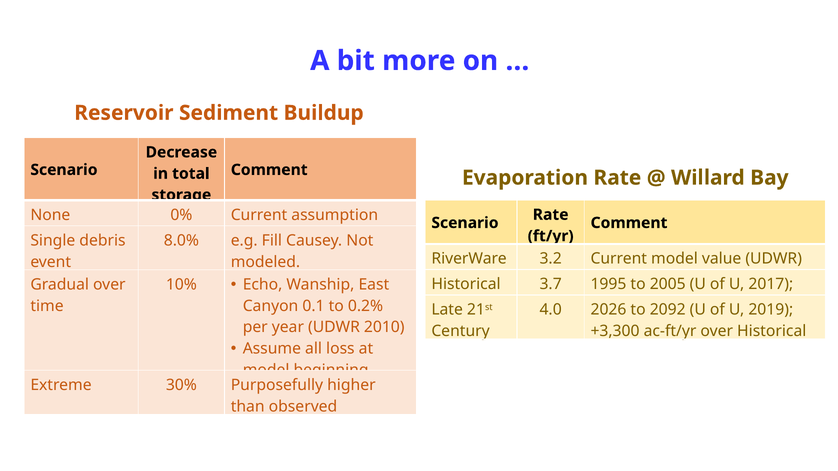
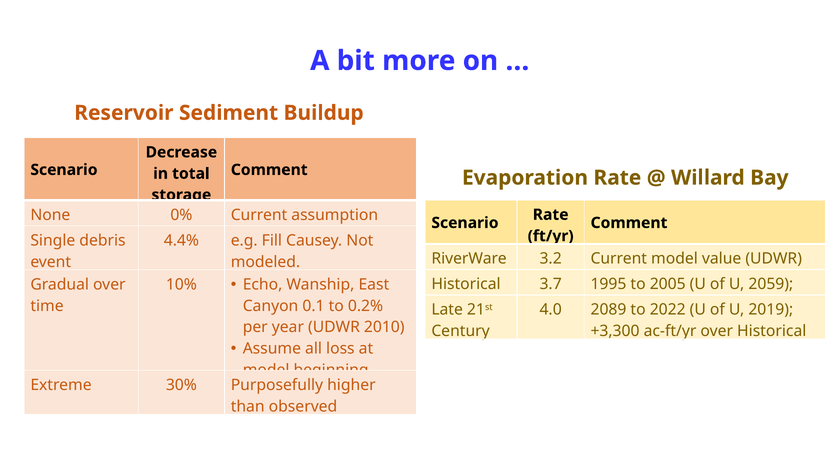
8.0%: 8.0% -> 4.4%
2017: 2017 -> 2059
2026: 2026 -> 2089
2092: 2092 -> 2022
